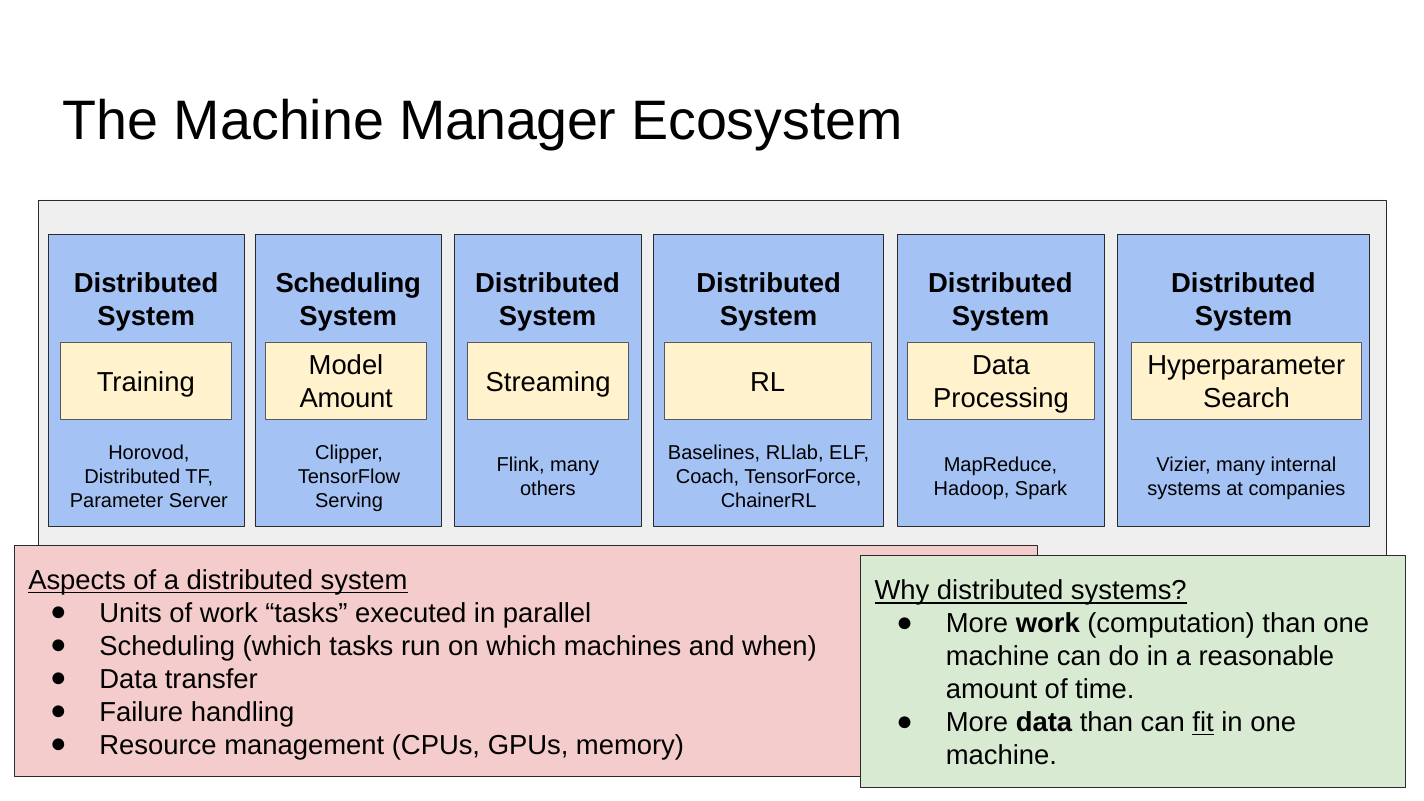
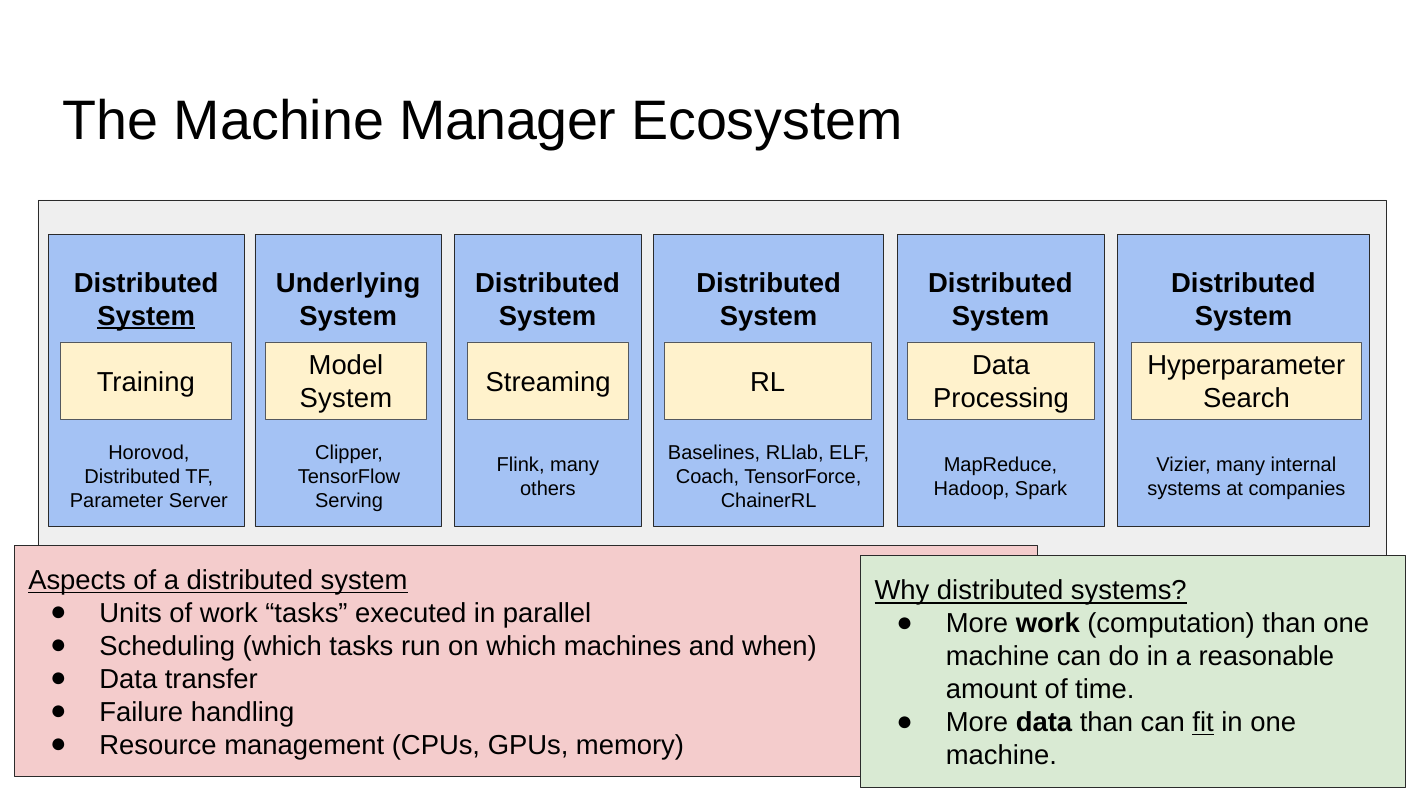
Scheduling at (348, 284): Scheduling -> Underlying
System at (146, 317) underline: none -> present
Amount at (346, 399): Amount -> System
